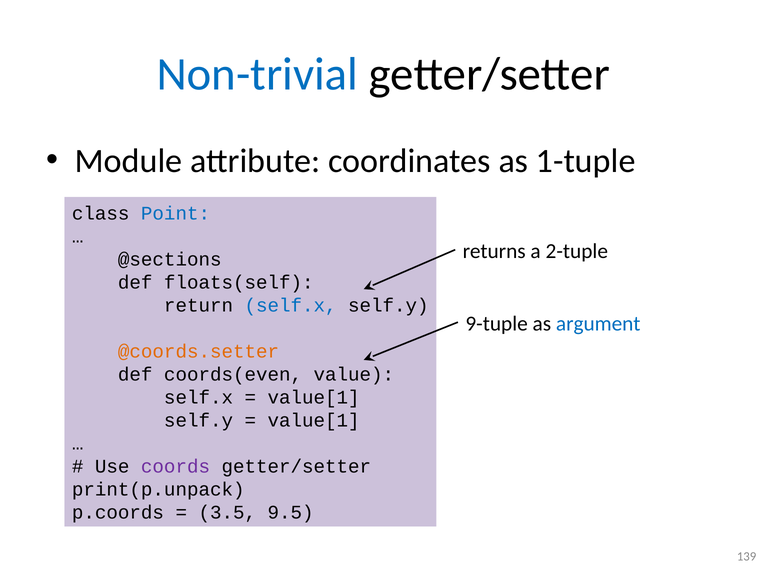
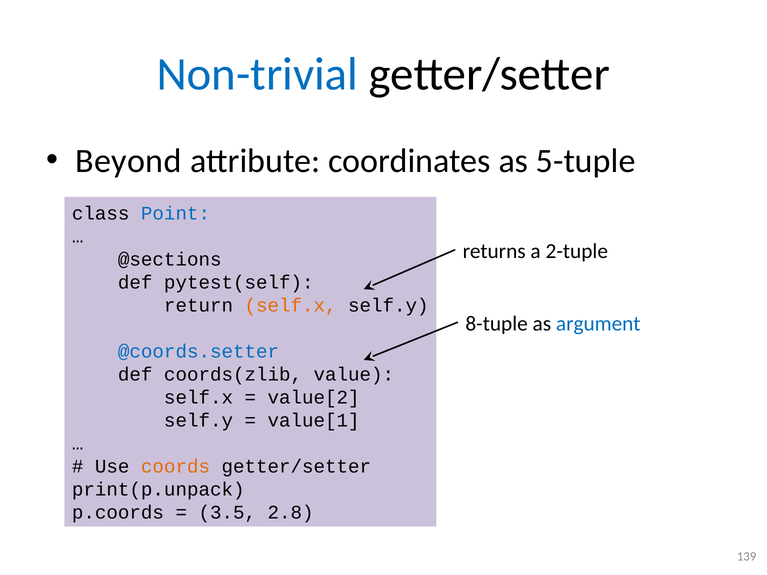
Module: Module -> Beyond
1-tuple: 1-tuple -> 5-tuple
floats(self: floats(self -> pytest(self
self.x at (291, 306) colour: blue -> orange
9-tuple: 9-tuple -> 8-tuple
@coords.setter colour: orange -> blue
coords(even: coords(even -> coords(zlib
value[1 at (314, 398): value[1 -> value[2
coords colour: purple -> orange
9.5: 9.5 -> 2.8
